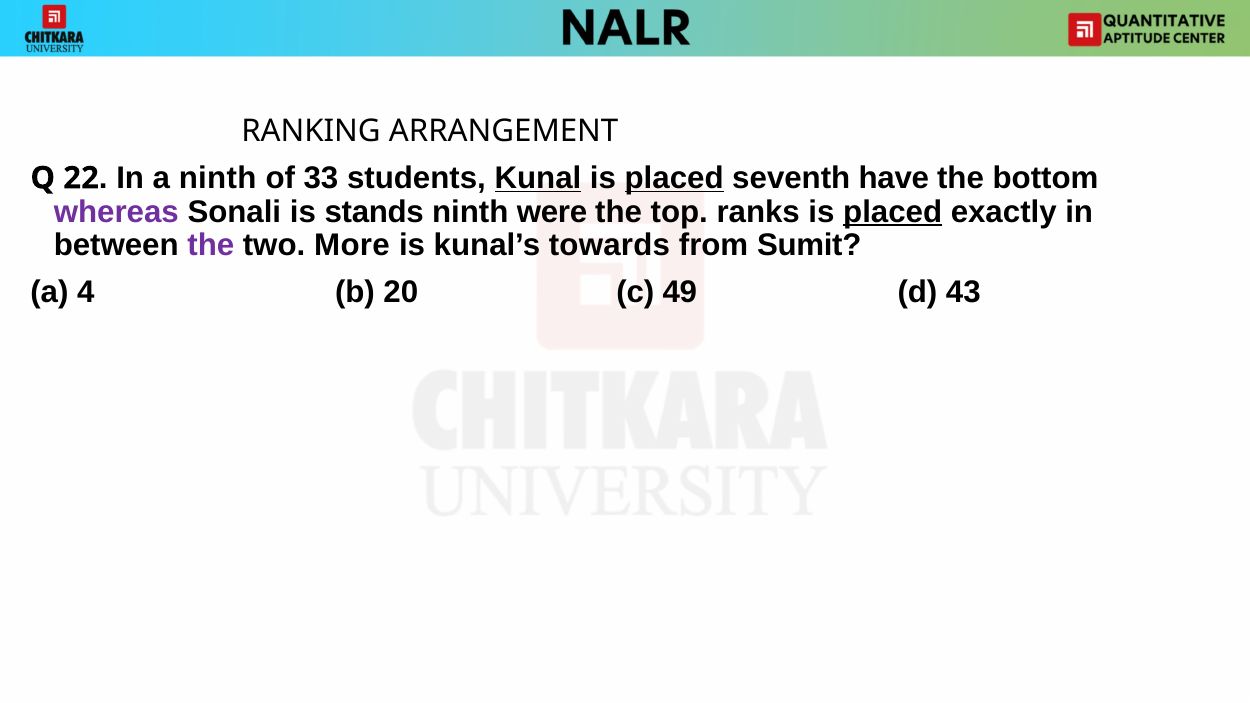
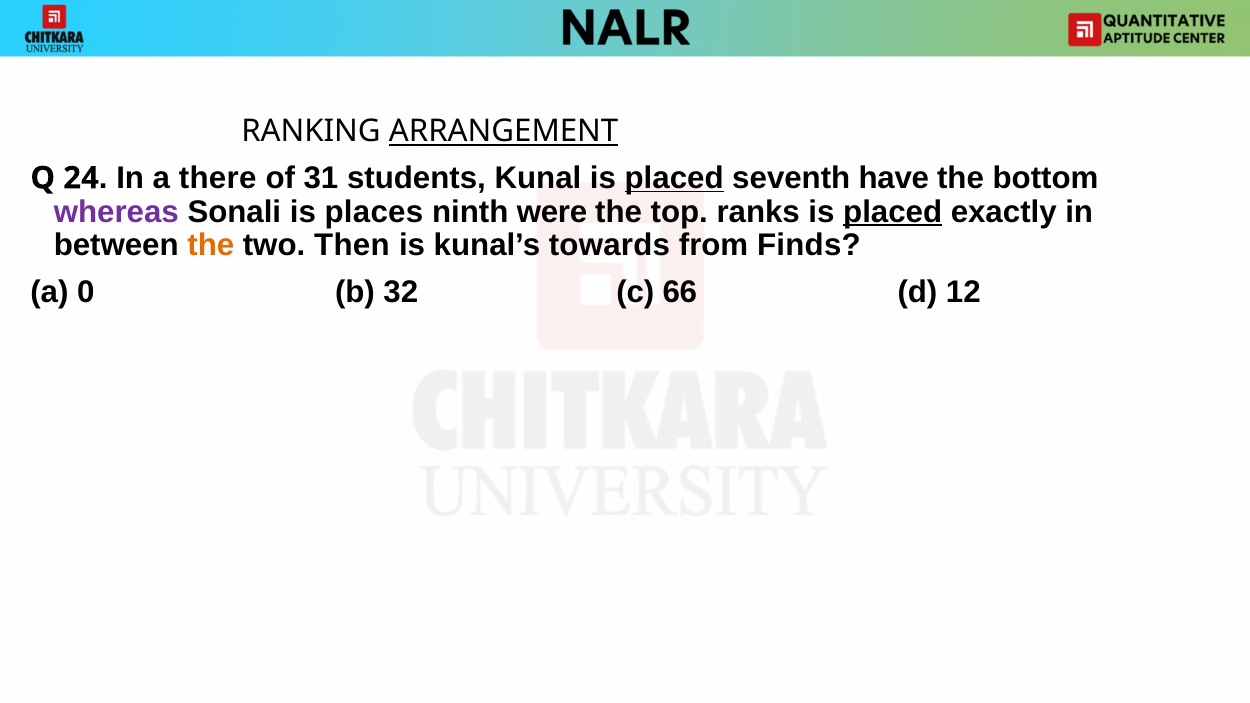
ARRANGEMENT underline: none -> present
22: 22 -> 24
a ninth: ninth -> there
33: 33 -> 31
Kunal underline: present -> none
stands: stands -> places
the at (211, 246) colour: purple -> orange
More: More -> Then
Sumit: Sumit -> Finds
4: 4 -> 0
20: 20 -> 32
49: 49 -> 66
43: 43 -> 12
